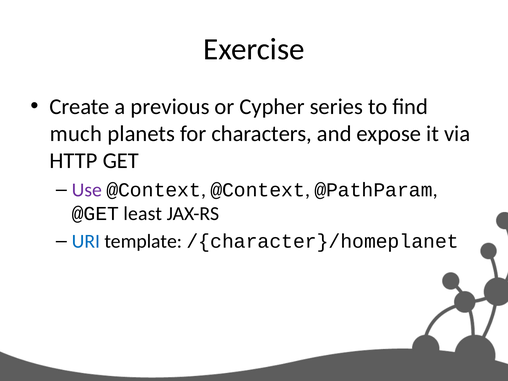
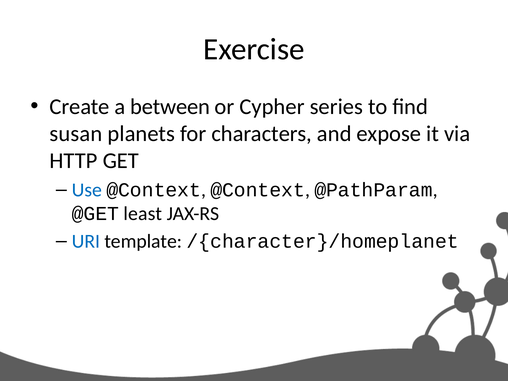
previous: previous -> between
much: much -> susan
Use colour: purple -> blue
